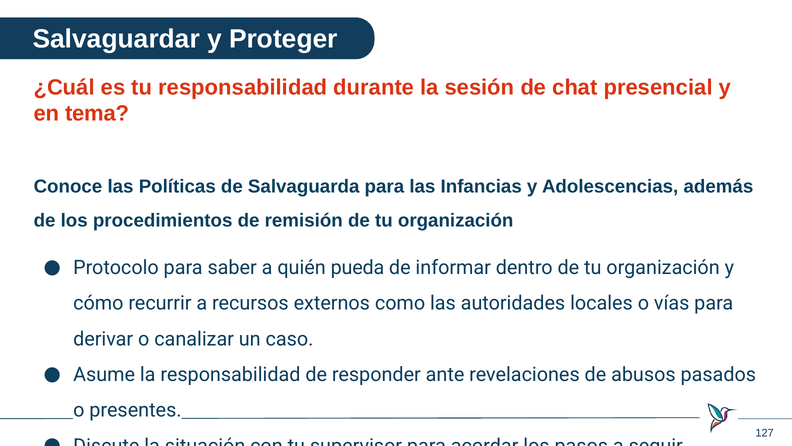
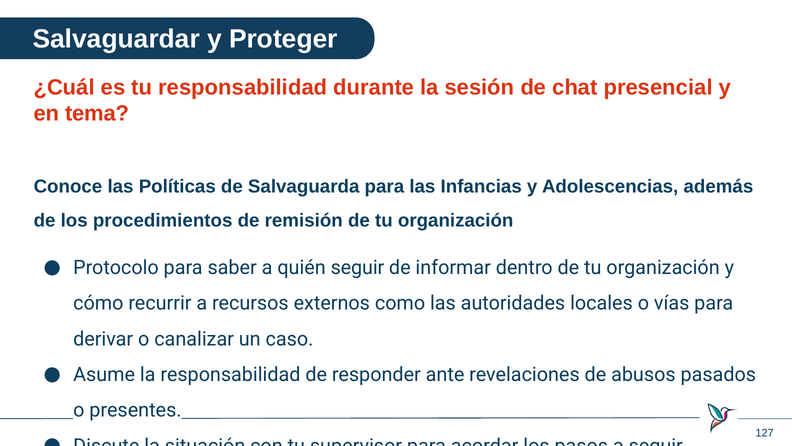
quién pueda: pueda -> seguir
